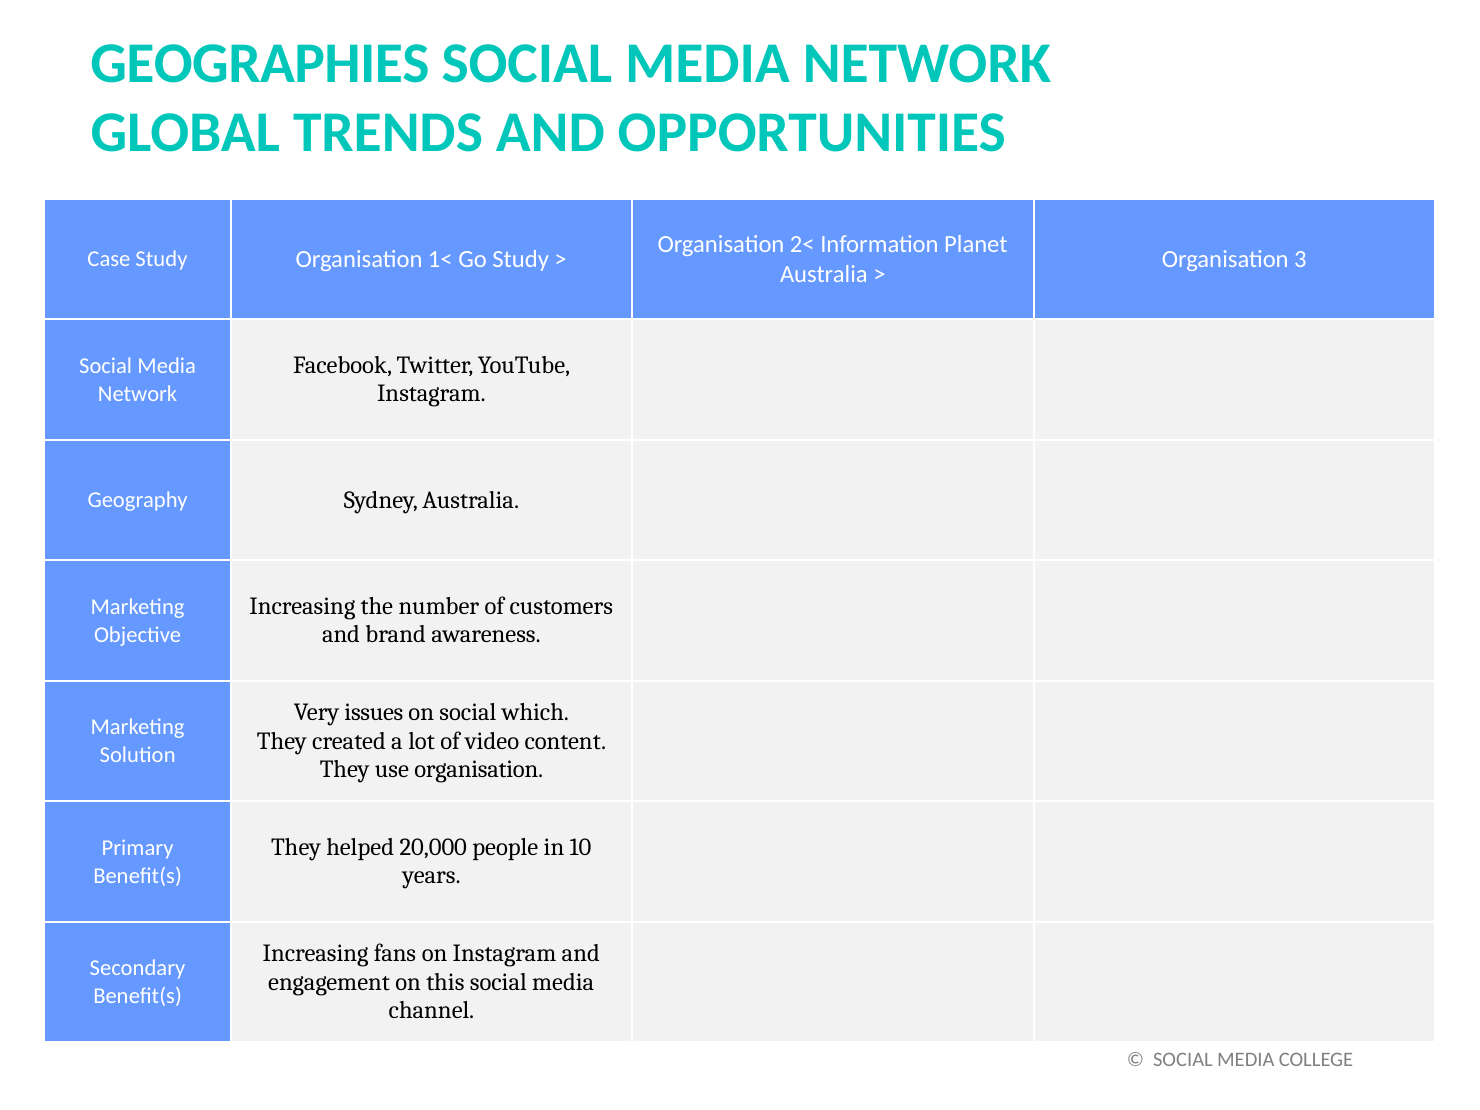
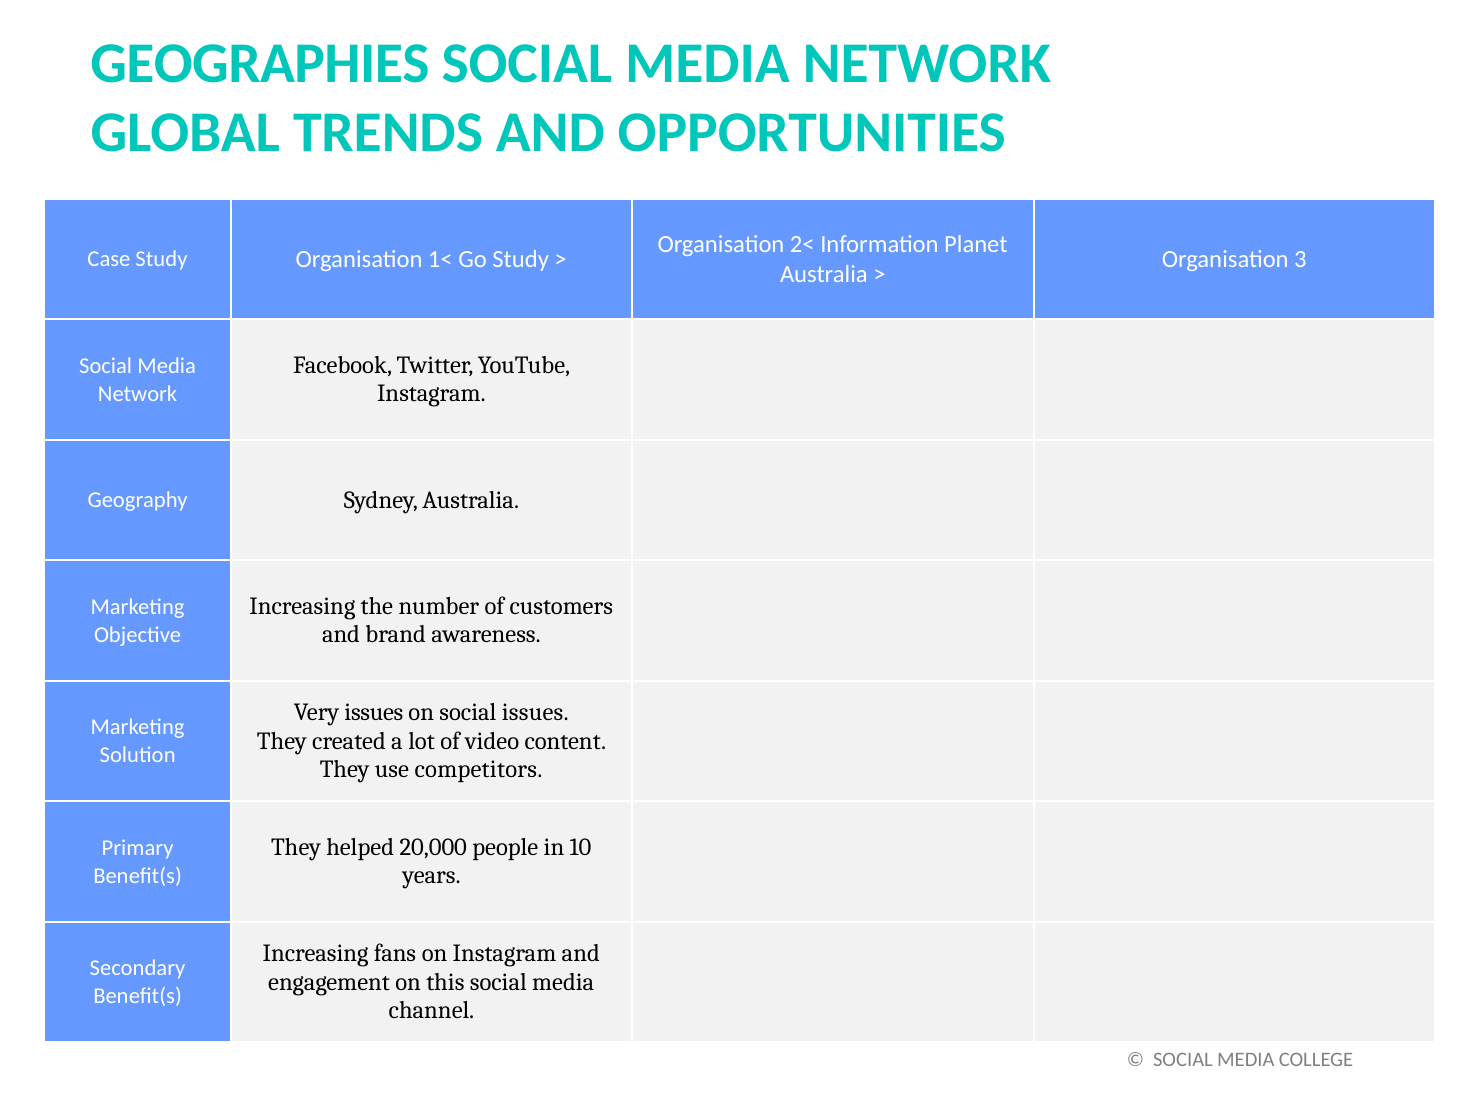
social which: which -> issues
use organisation: organisation -> competitors
